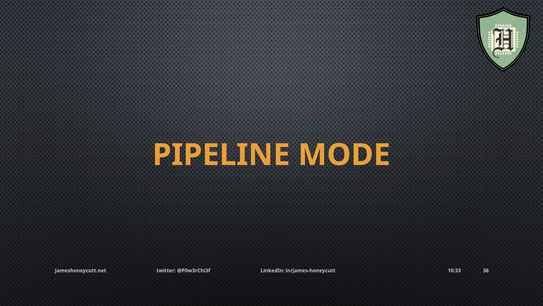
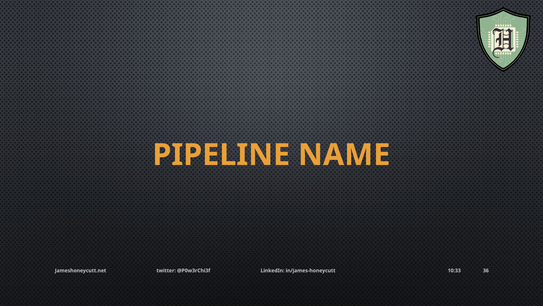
MODE: MODE -> NAME
